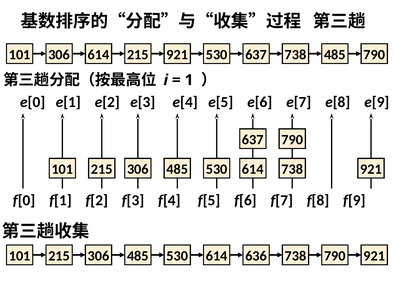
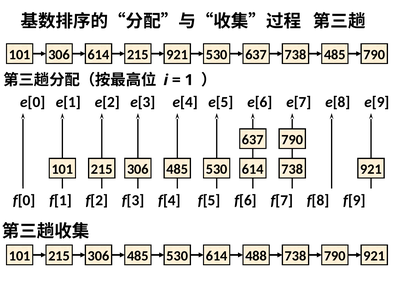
636: 636 -> 488
